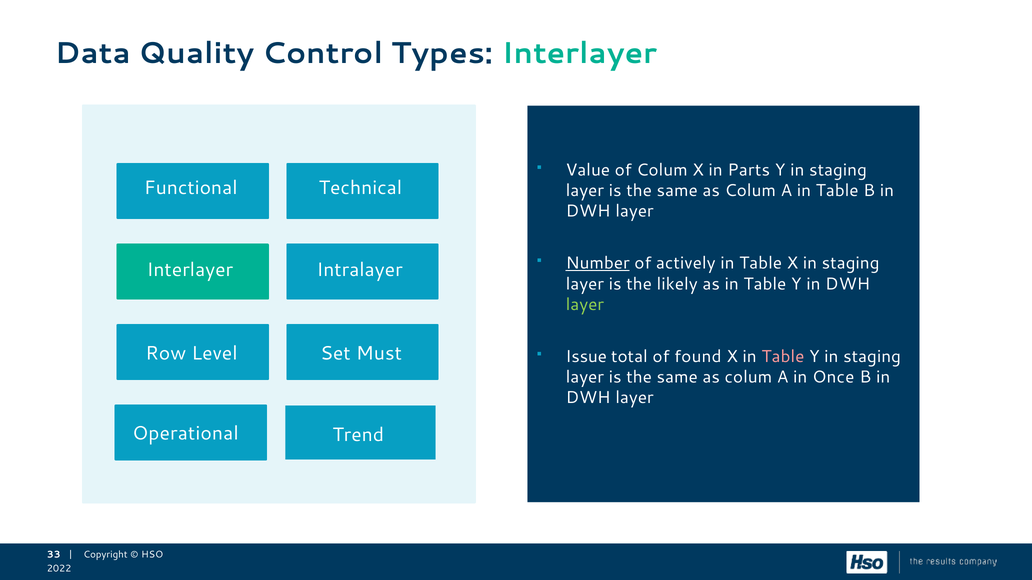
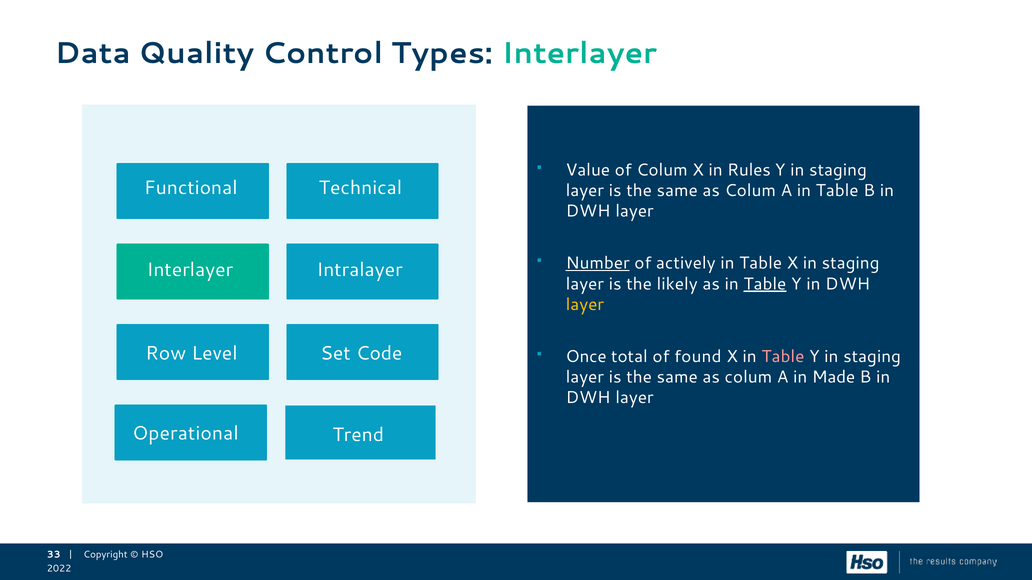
Parts: Parts -> Rules
Table at (765, 284) underline: none -> present
layer at (585, 305) colour: light green -> yellow
Must: Must -> Code
Issue: Issue -> Once
Once: Once -> Made
